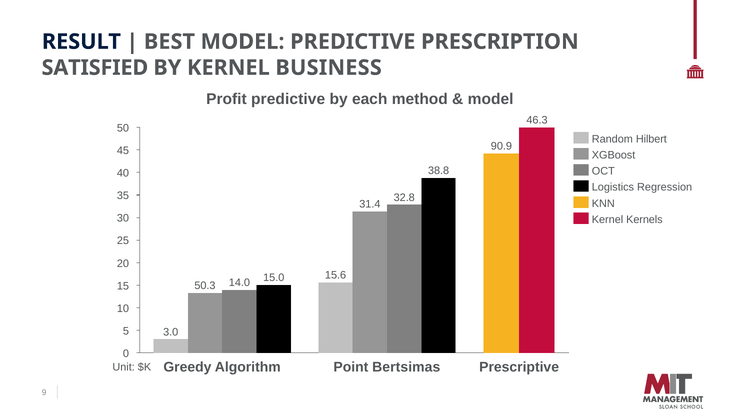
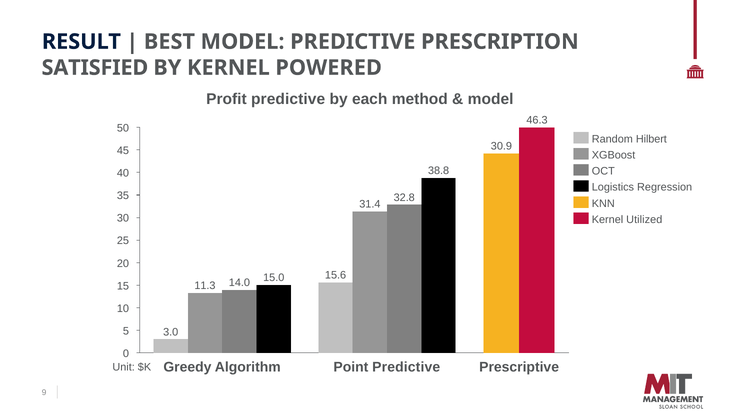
BUSINESS: BUSINESS -> POWERED
90.9: 90.9 -> 30.9
Kernels: Kernels -> Utilized
50.3: 50.3 -> 11.3
Point Bertsimas: Bertsimas -> Predictive
